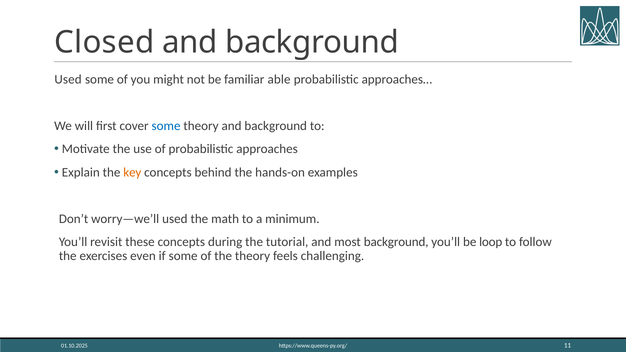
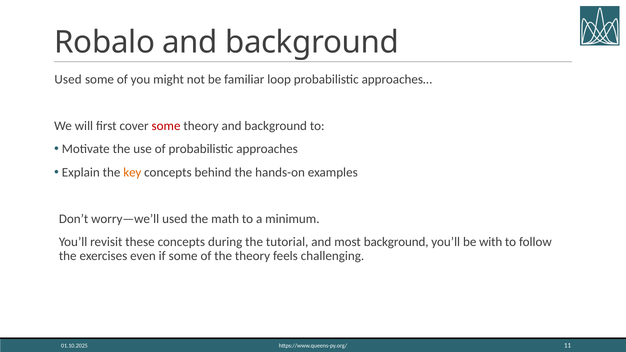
Closed: Closed -> Robalo
able: able -> loop
some at (166, 126) colour: blue -> red
loop: loop -> with
